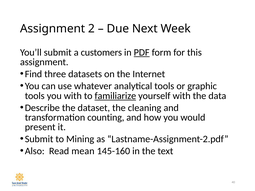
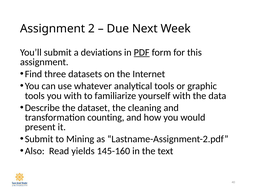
customers: customers -> deviations
familiarize underline: present -> none
mean: mean -> yields
